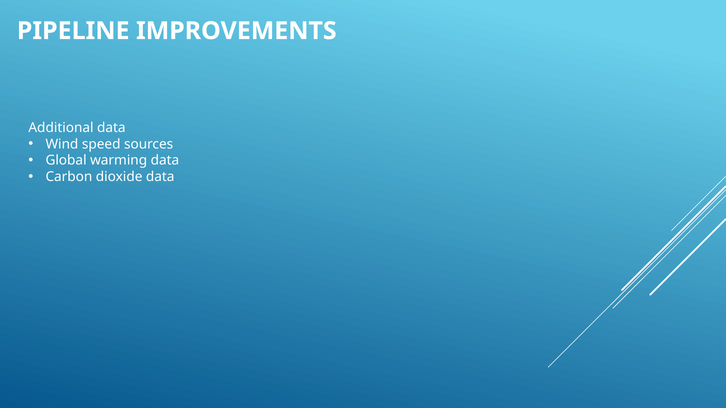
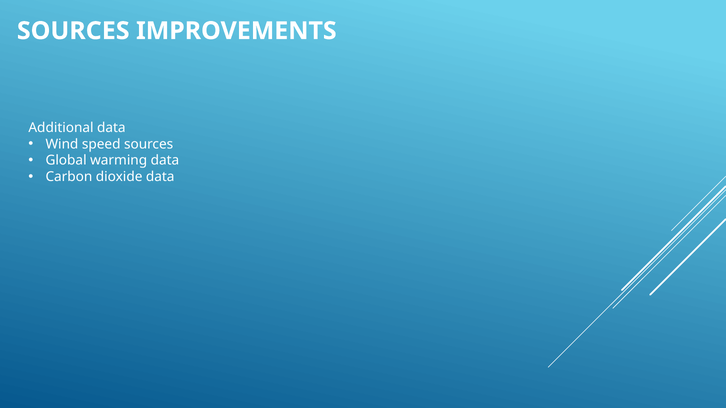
PIPELINE at (73, 31): PIPELINE -> SOURCES
